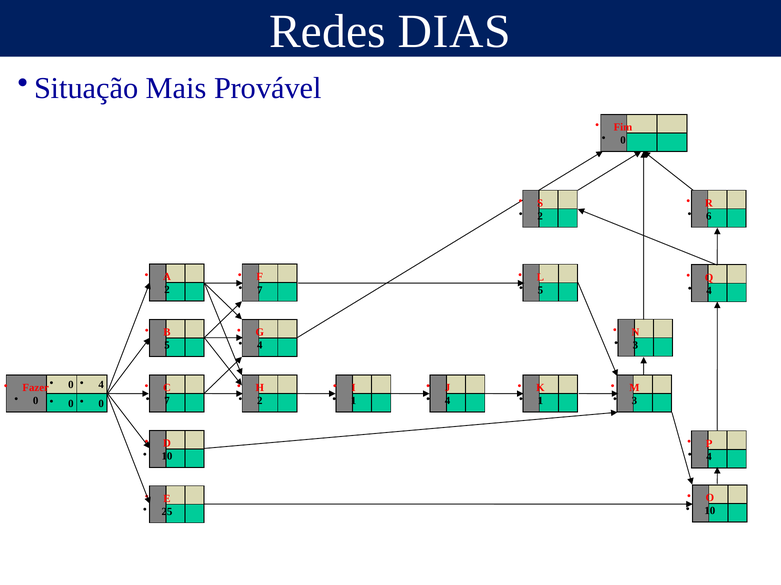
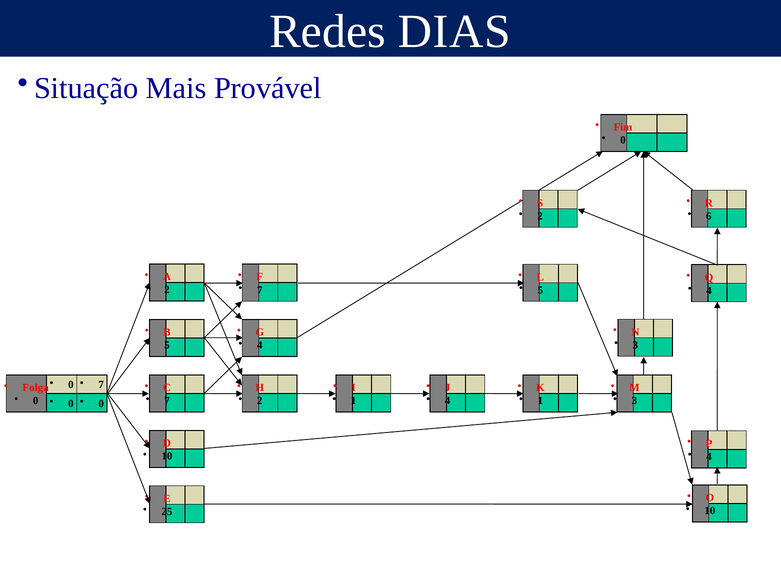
4 at (101, 385): 4 -> 7
Fazer: Fazer -> Folga
